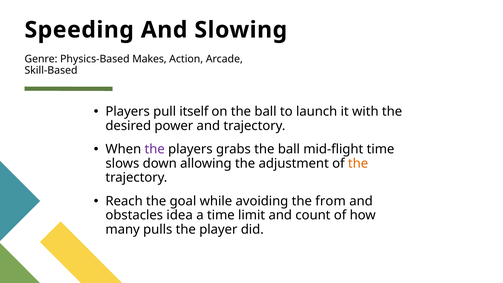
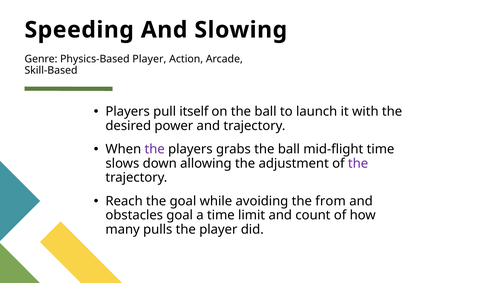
Physics-Based Makes: Makes -> Player
the at (358, 163) colour: orange -> purple
obstacles idea: idea -> goal
